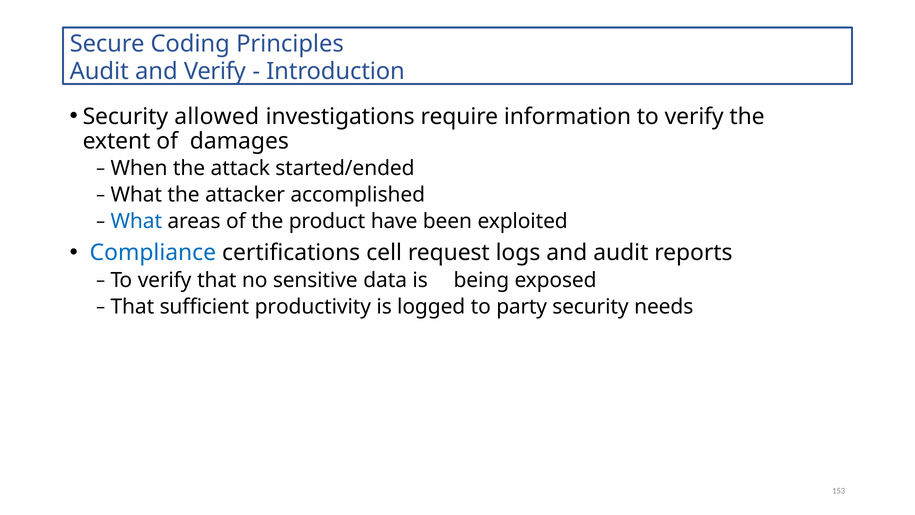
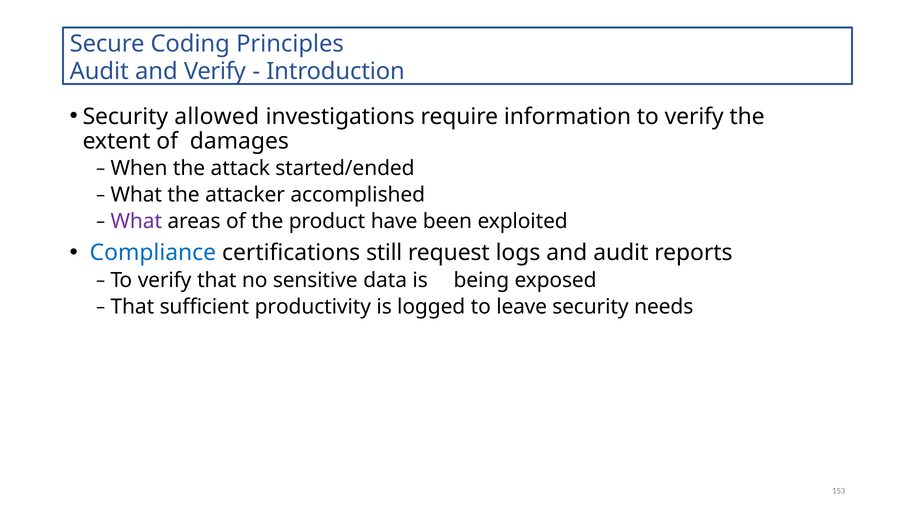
What at (136, 221) colour: blue -> purple
cell: cell -> still
party: party -> leave
